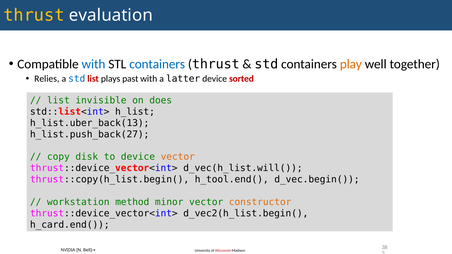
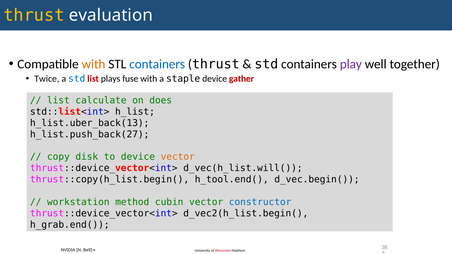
with at (94, 64) colour: blue -> orange
play colour: orange -> purple
Relies: Relies -> Twice
past: past -> fuse
latter: latter -> staple
sorted: sorted -> gather
invisible: invisible -> calculate
minor: minor -> cubin
constructor colour: orange -> blue
h_card.end(: h_card.end( -> h_grab.end(
